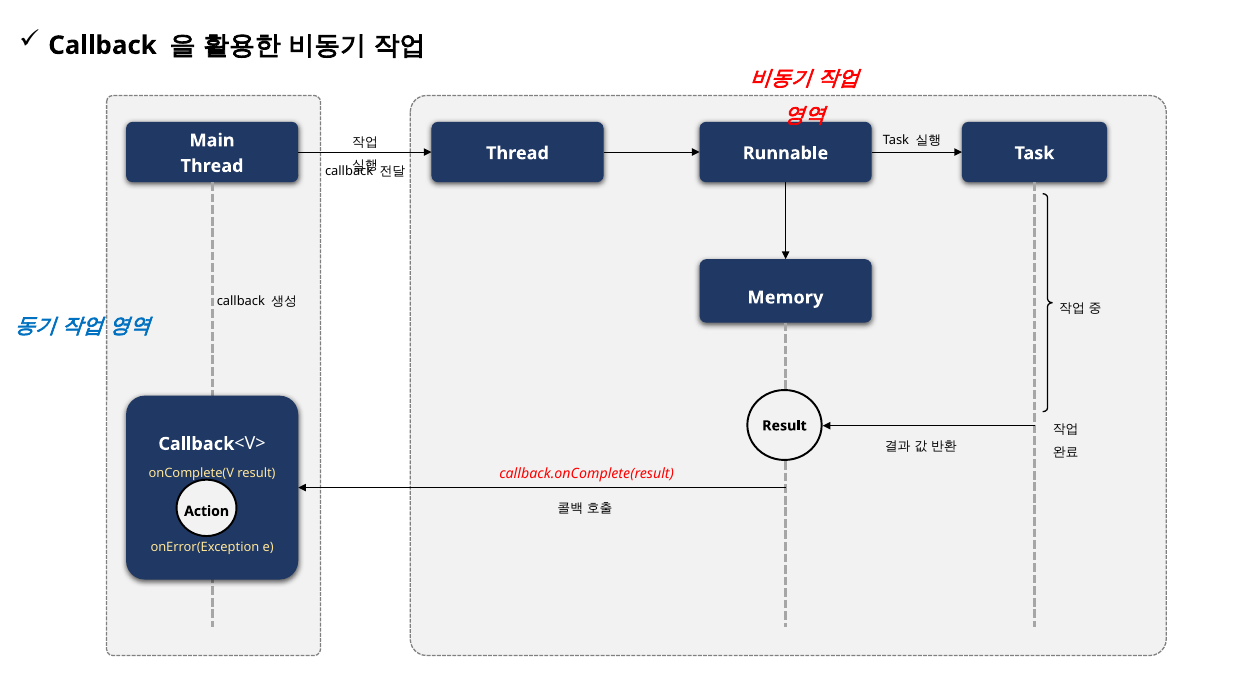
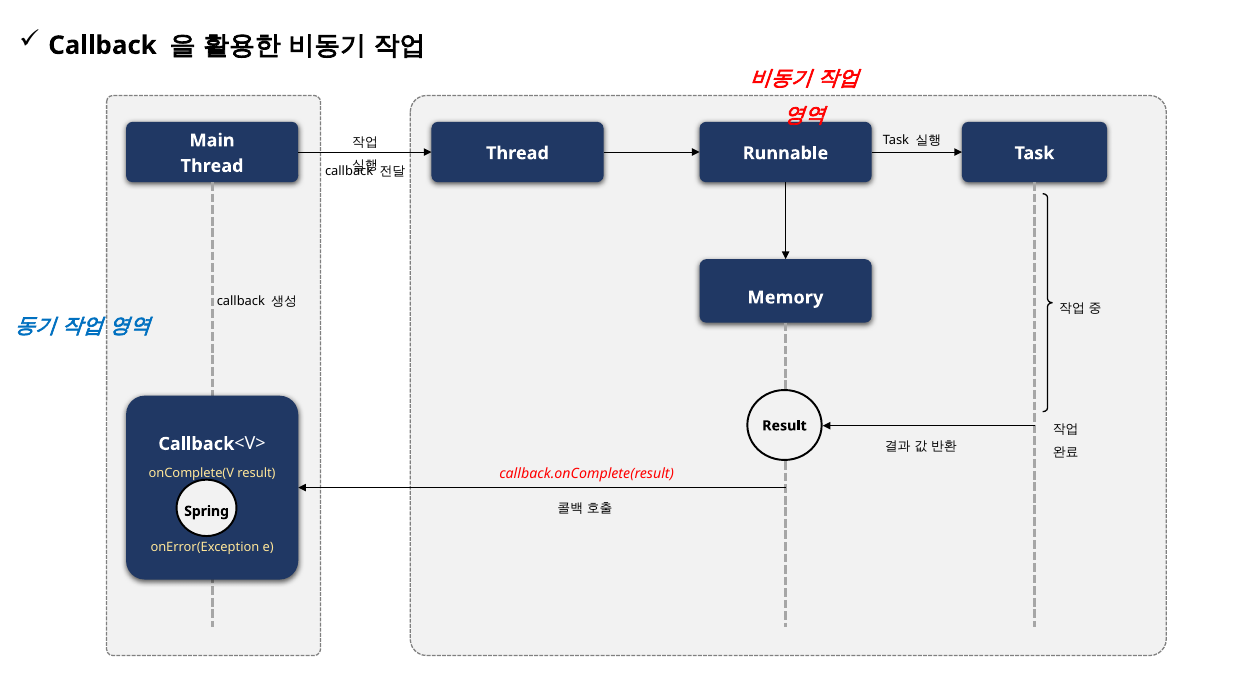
Action: Action -> Spring
